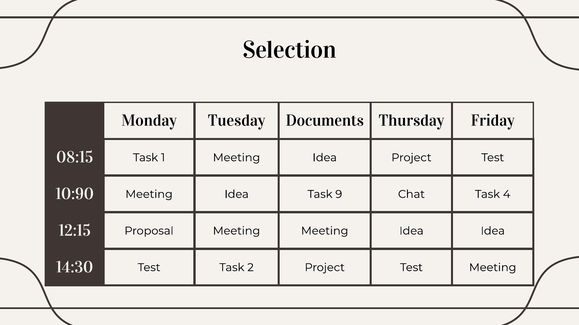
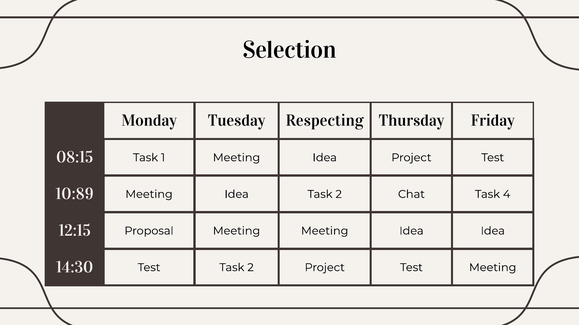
Documents: Documents -> Respecting
10:90: 10:90 -> 10:89
Idea Task 9: 9 -> 2
